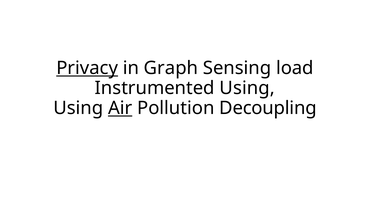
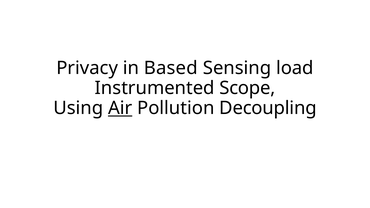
Privacy underline: present -> none
Graph: Graph -> Based
Instrumented Using: Using -> Scope
